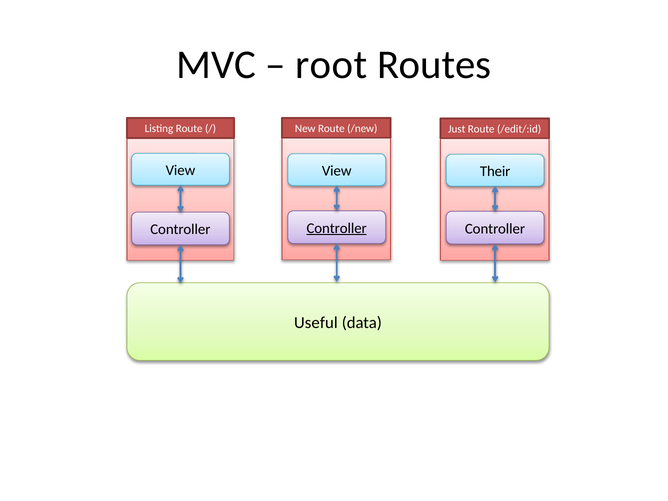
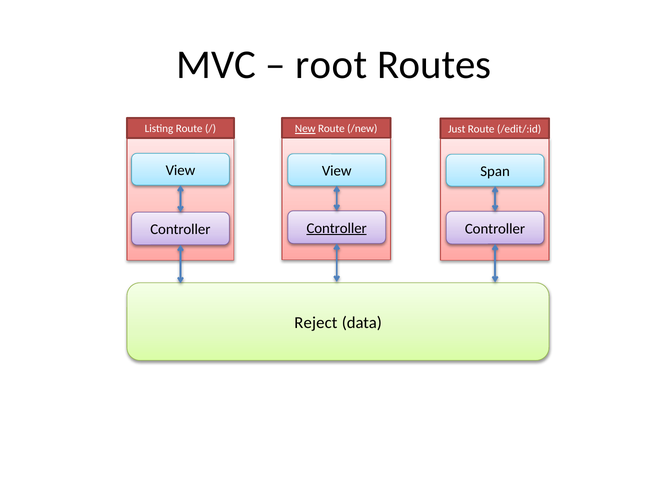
New underline: none -> present
Their: Their -> Span
Useful: Useful -> Reject
